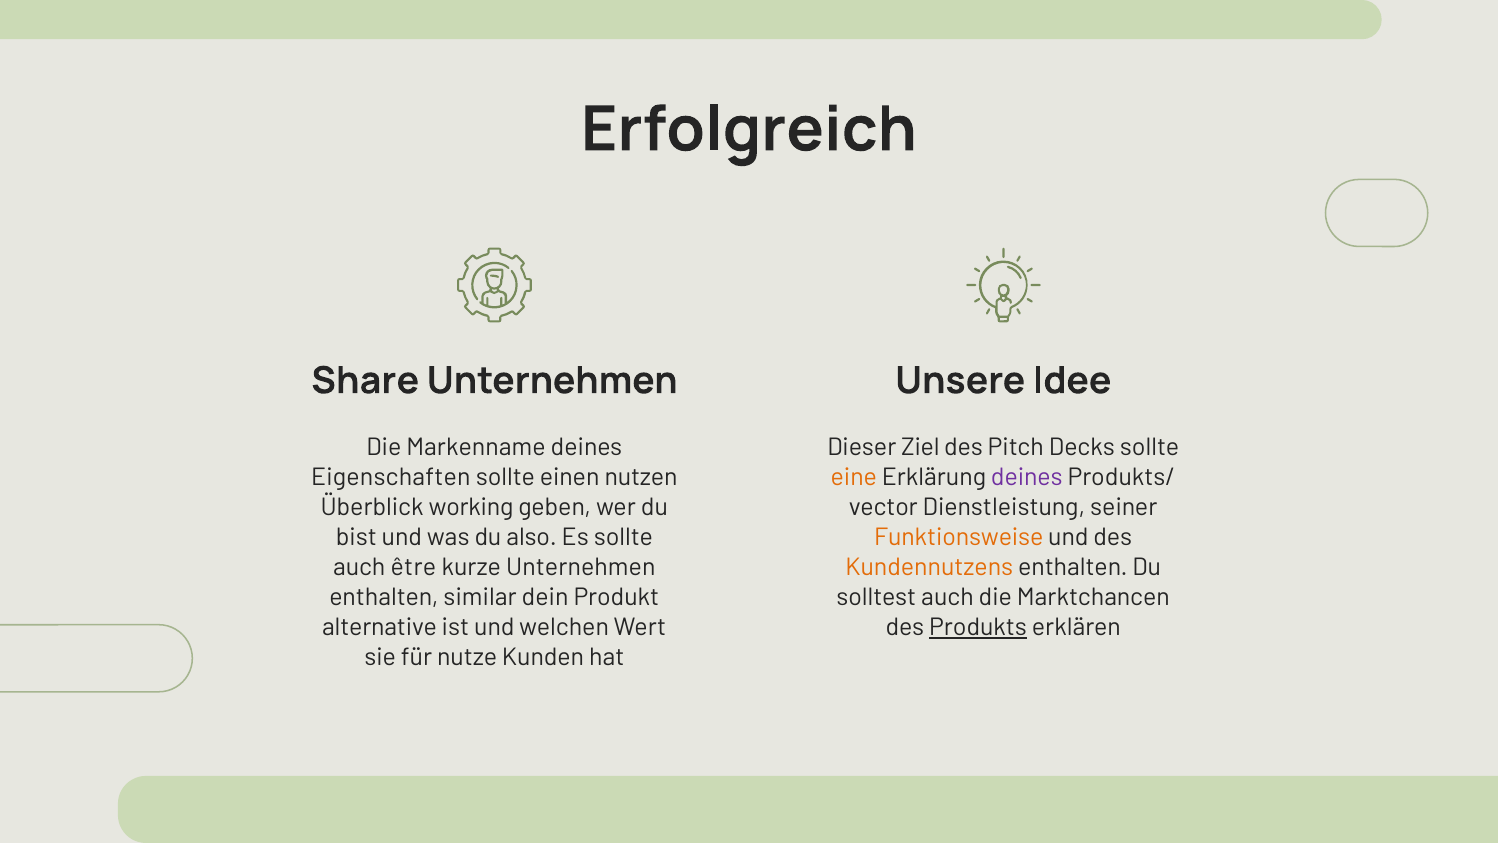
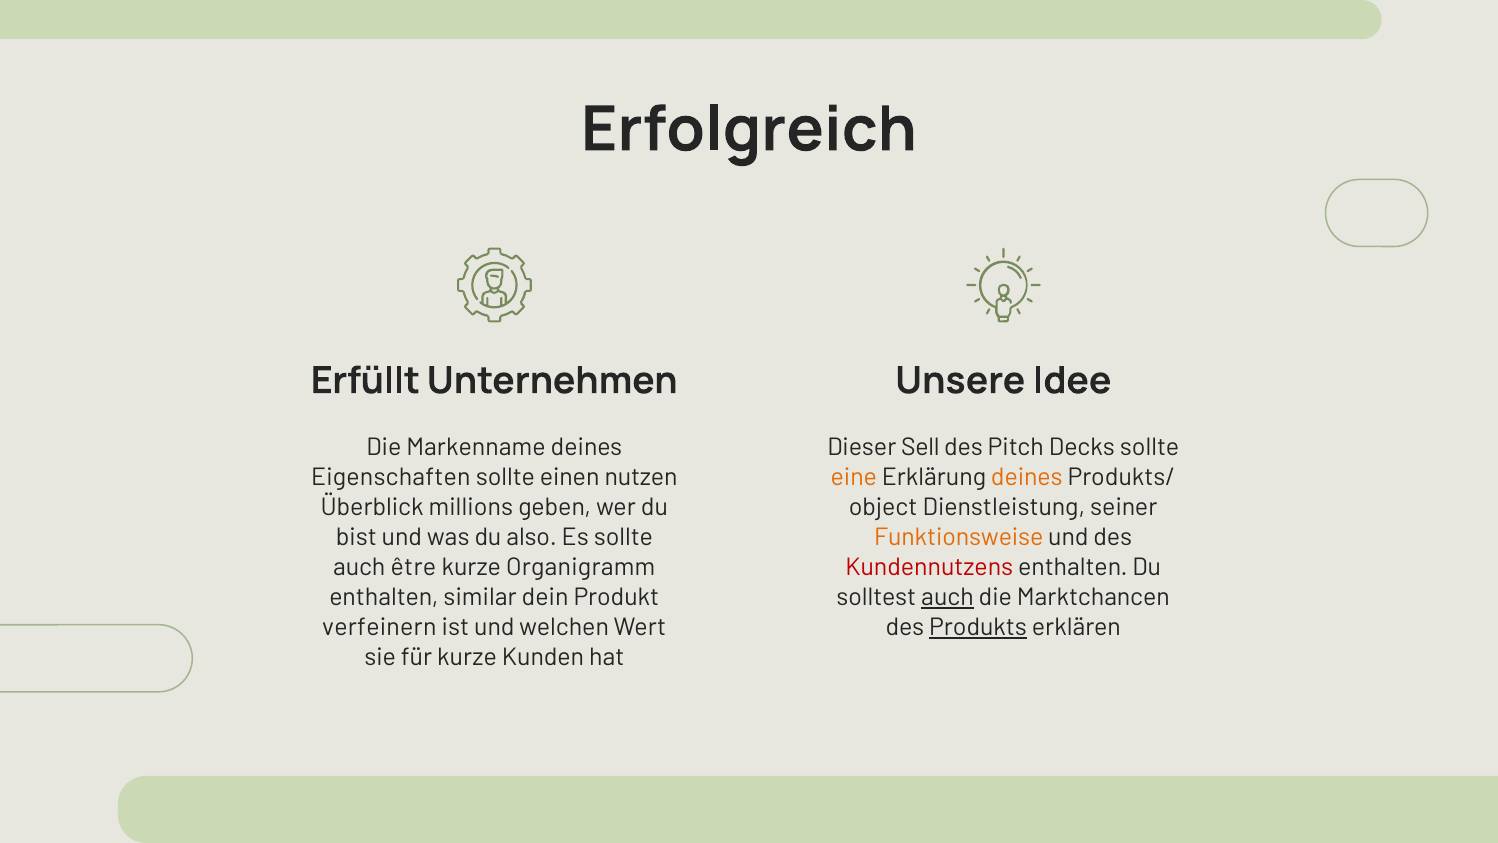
Share: Share -> Erfüllt
Ziel: Ziel -> Sell
deines at (1027, 477) colour: purple -> orange
working: working -> millions
vector: vector -> object
kurze Unternehmen: Unternehmen -> Organigramm
Kundennutzens colour: orange -> red
auch at (948, 597) underline: none -> present
alternative: alternative -> verfeinern
für nutze: nutze -> kurze
